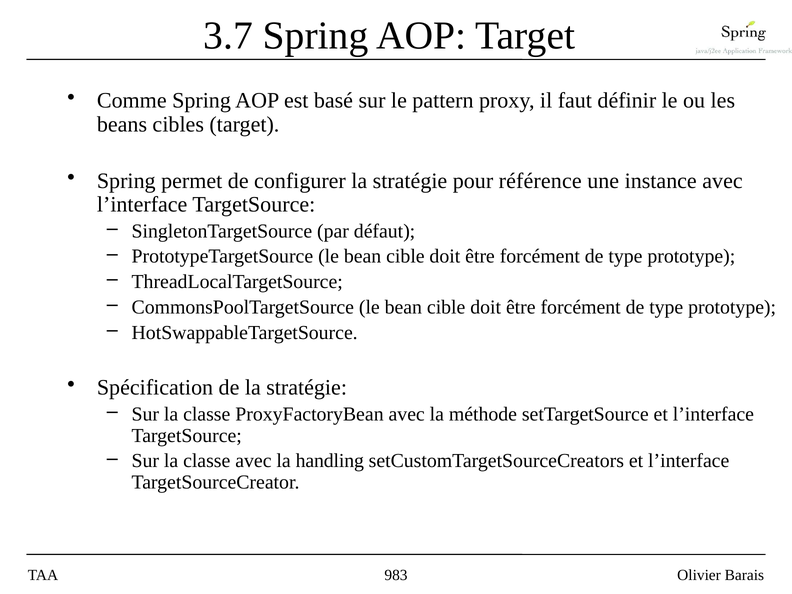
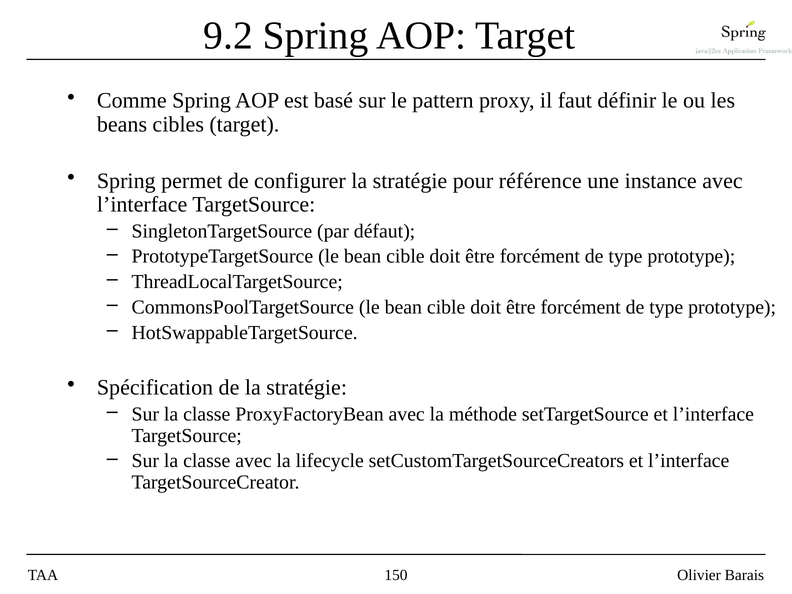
3.7: 3.7 -> 9.2
handling: handling -> lifecycle
983: 983 -> 150
